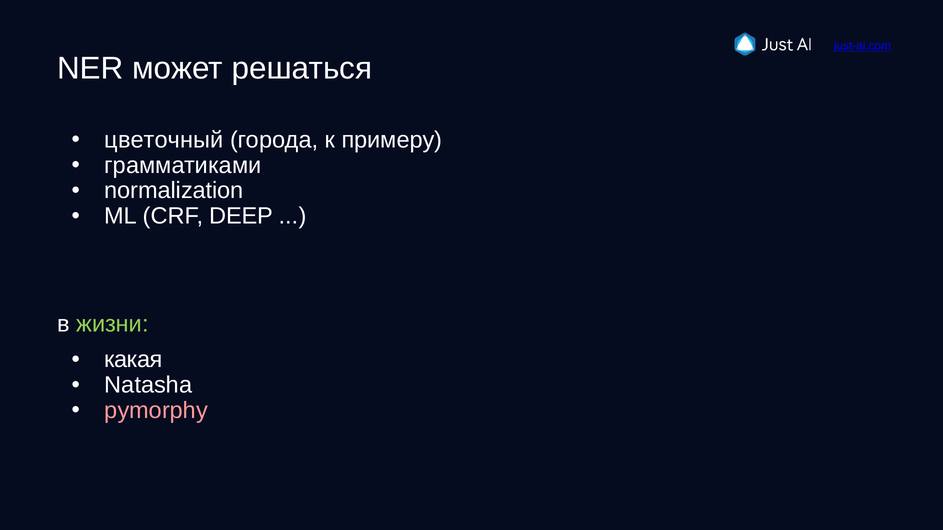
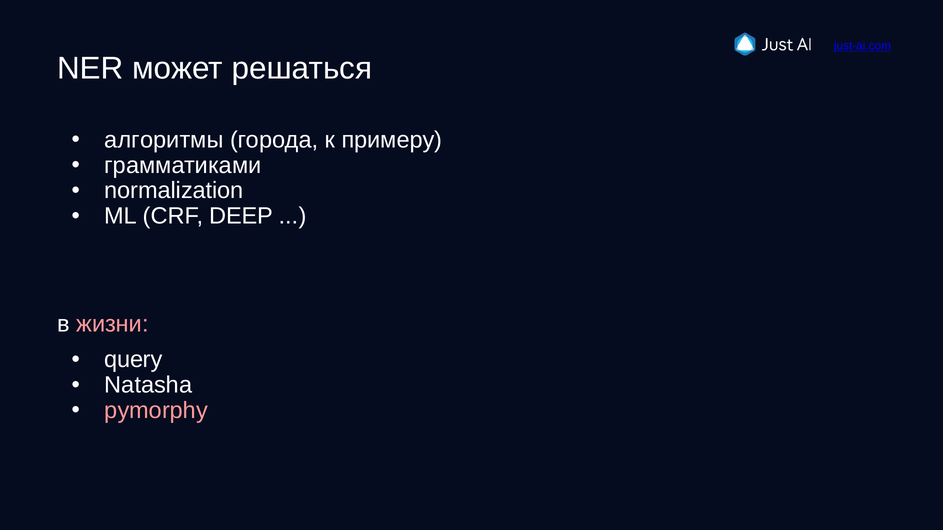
цветочный: цветочный -> алгоритмы
жизни colour: light green -> pink
какая: какая -> query
